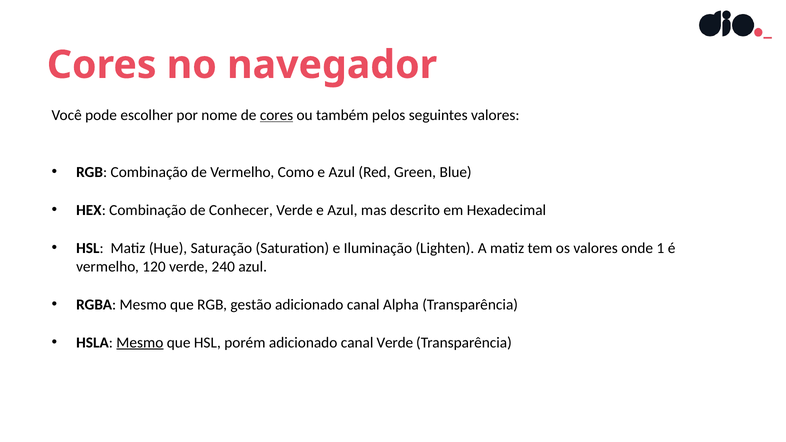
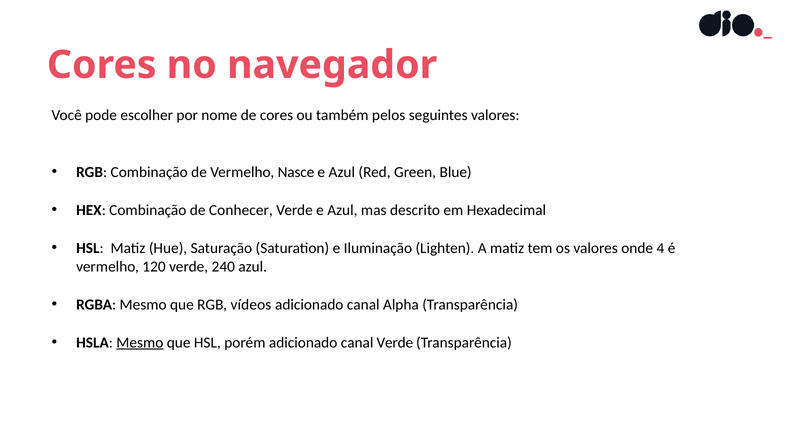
cores at (277, 115) underline: present -> none
Como: Como -> Nasce
1: 1 -> 4
gestão: gestão -> vídeos
